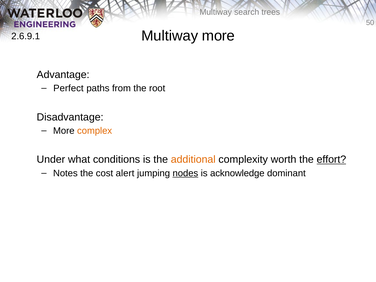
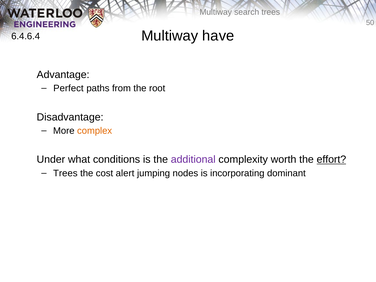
Multiway more: more -> have
2.6.9.1: 2.6.9.1 -> 6.4.6.4
additional colour: orange -> purple
Notes at (65, 173): Notes -> Trees
nodes underline: present -> none
acknowledge: acknowledge -> incorporating
